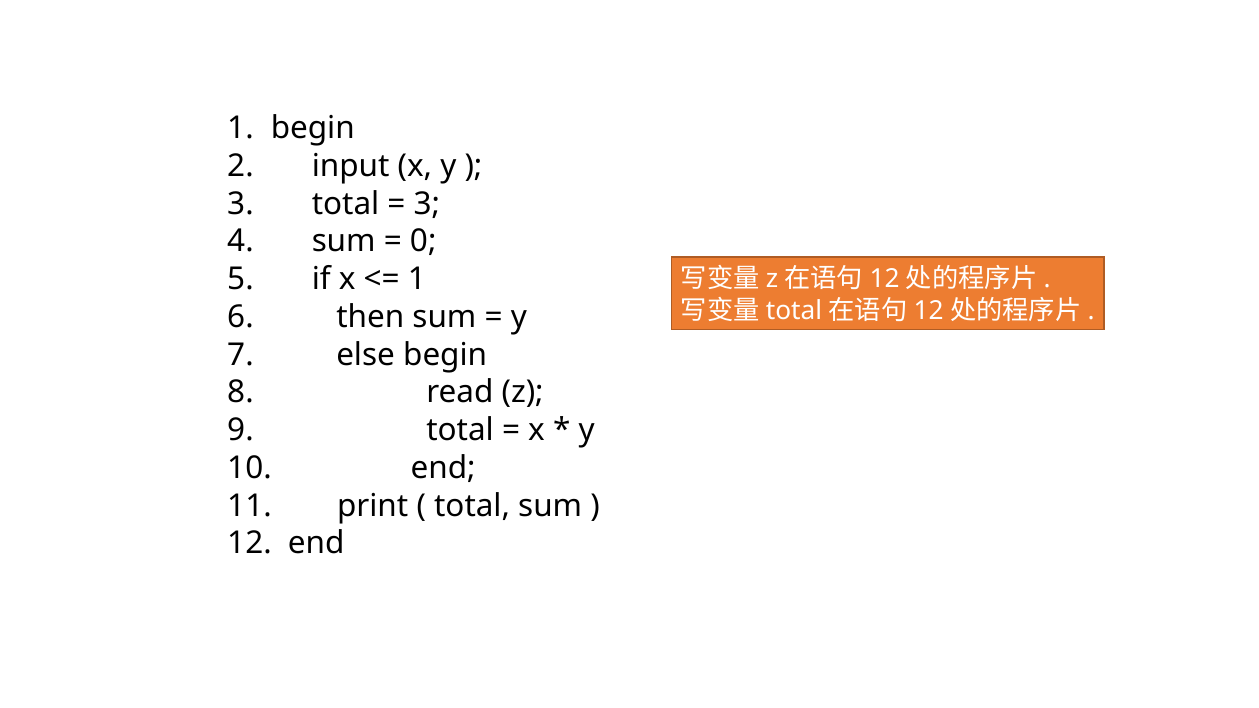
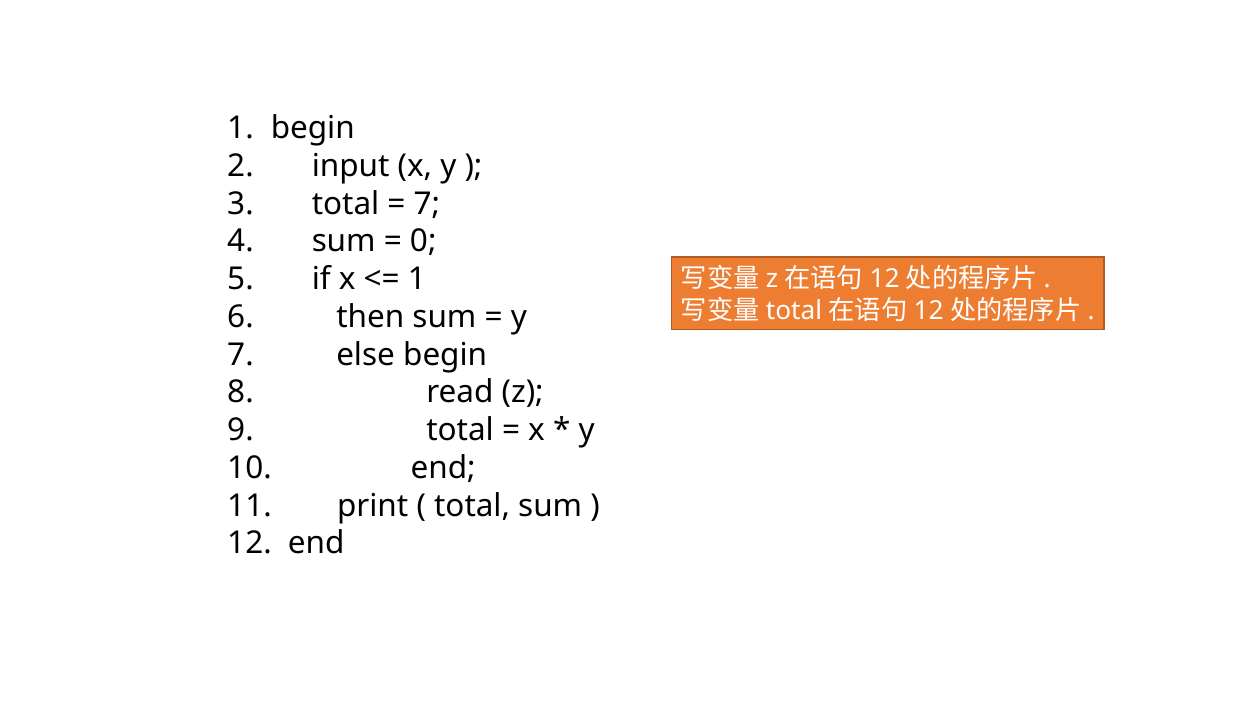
3 at (427, 204): 3 -> 7
